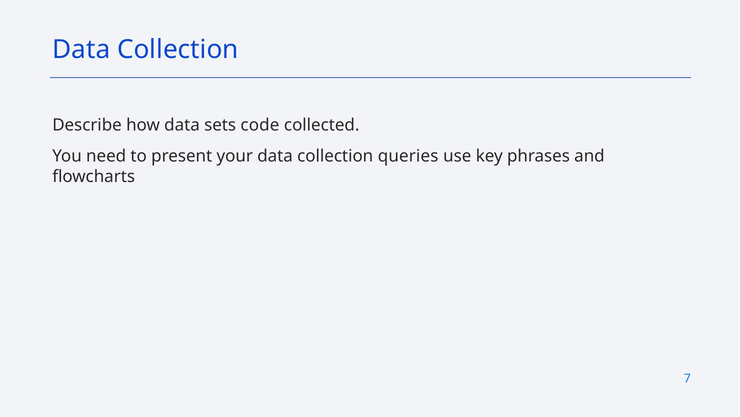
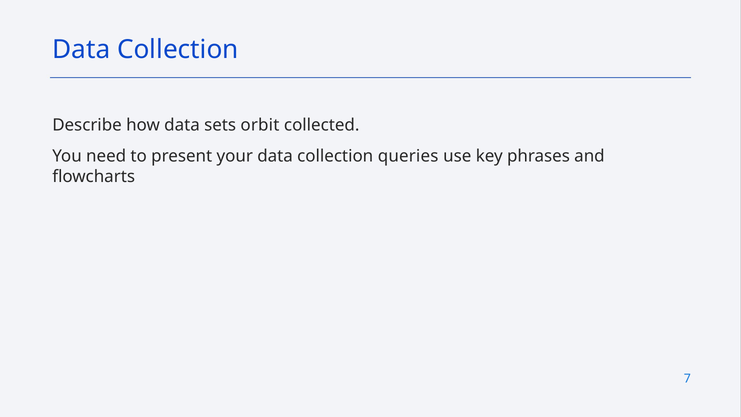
code: code -> orbit
